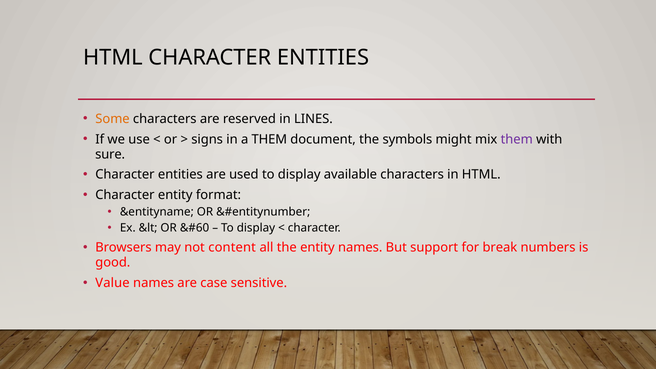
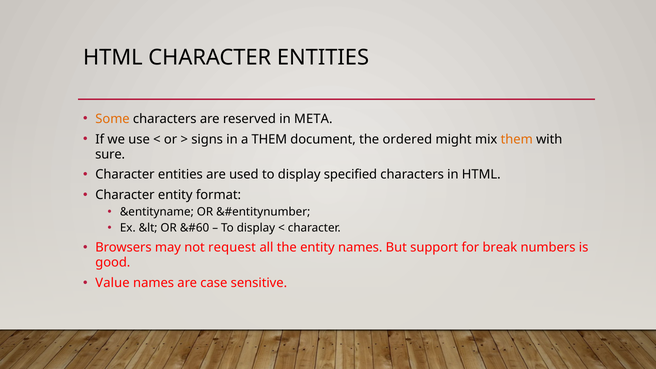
LINES: LINES -> META
symbols: symbols -> ordered
them at (517, 139) colour: purple -> orange
available: available -> specified
content: content -> request
